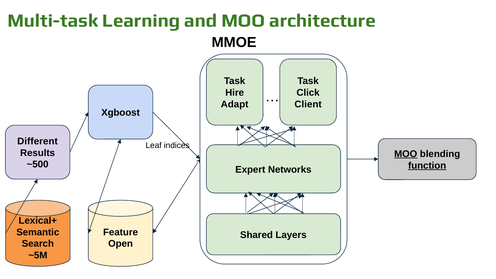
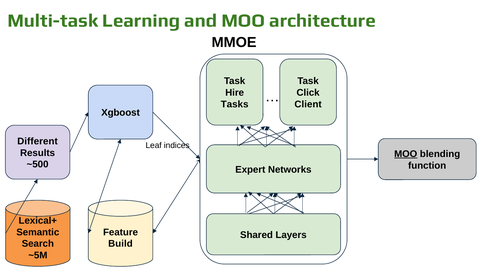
Adapt: Adapt -> Tasks
function underline: present -> none
Open: Open -> Build
